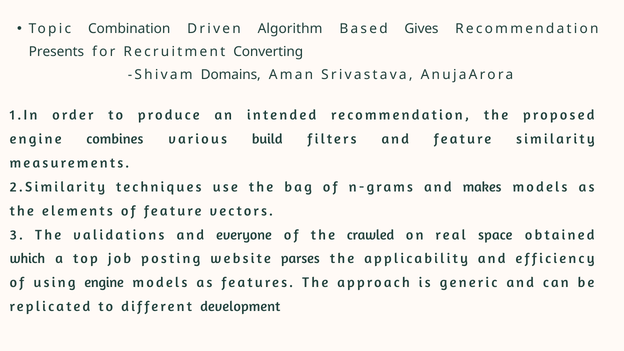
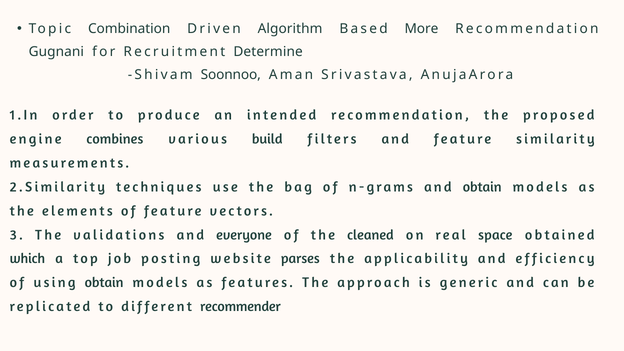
Gives: Gives -> More
Presents: Presents -> Gugnani
Converting: Converting -> Determine
Domains: Domains -> Soonnoo
and makes: makes -> obtain
crawled: crawled -> cleaned
using engine: engine -> obtain
development: development -> recommender
